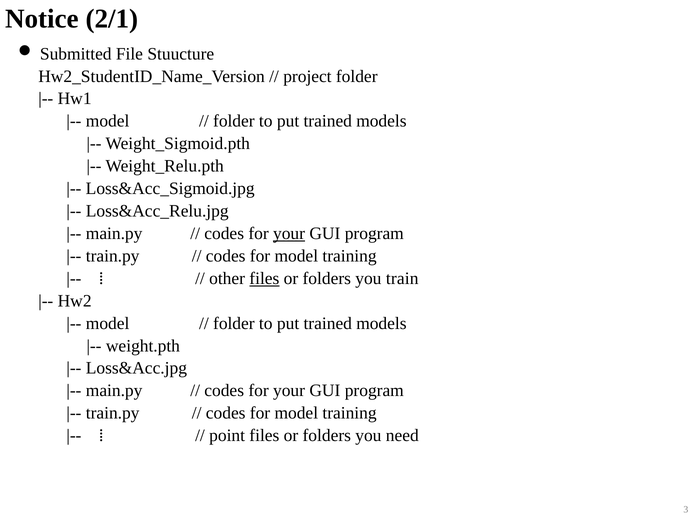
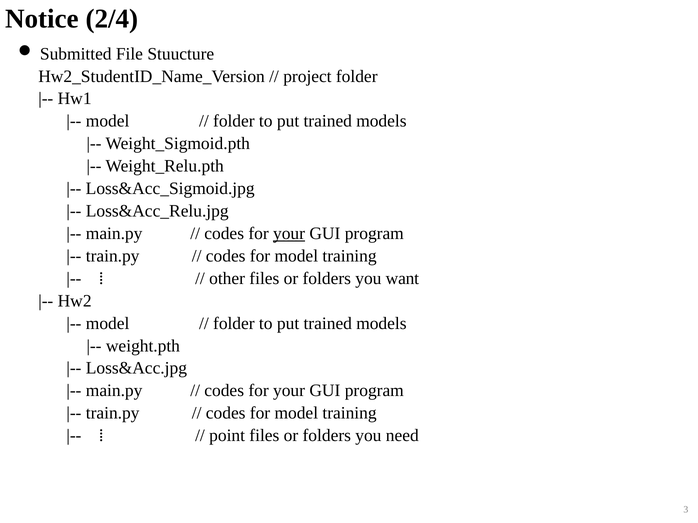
2/1: 2/1 -> 2/4
files at (264, 279) underline: present -> none
train: train -> want
